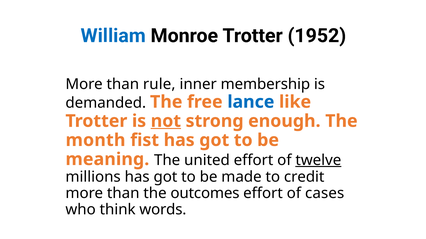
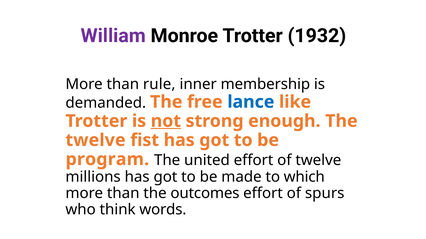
William colour: blue -> purple
1952: 1952 -> 1932
month at (95, 140): month -> twelve
meaning: meaning -> program
twelve at (318, 161) underline: present -> none
credit: credit -> which
cases: cases -> spurs
